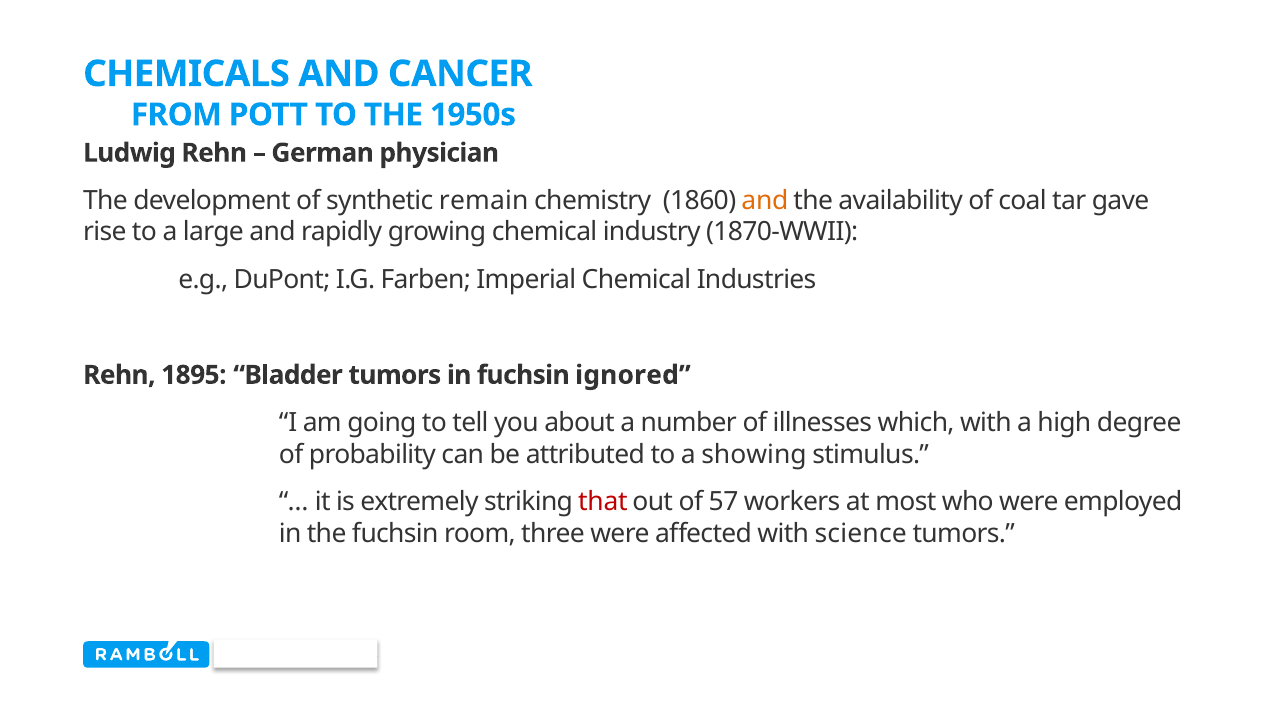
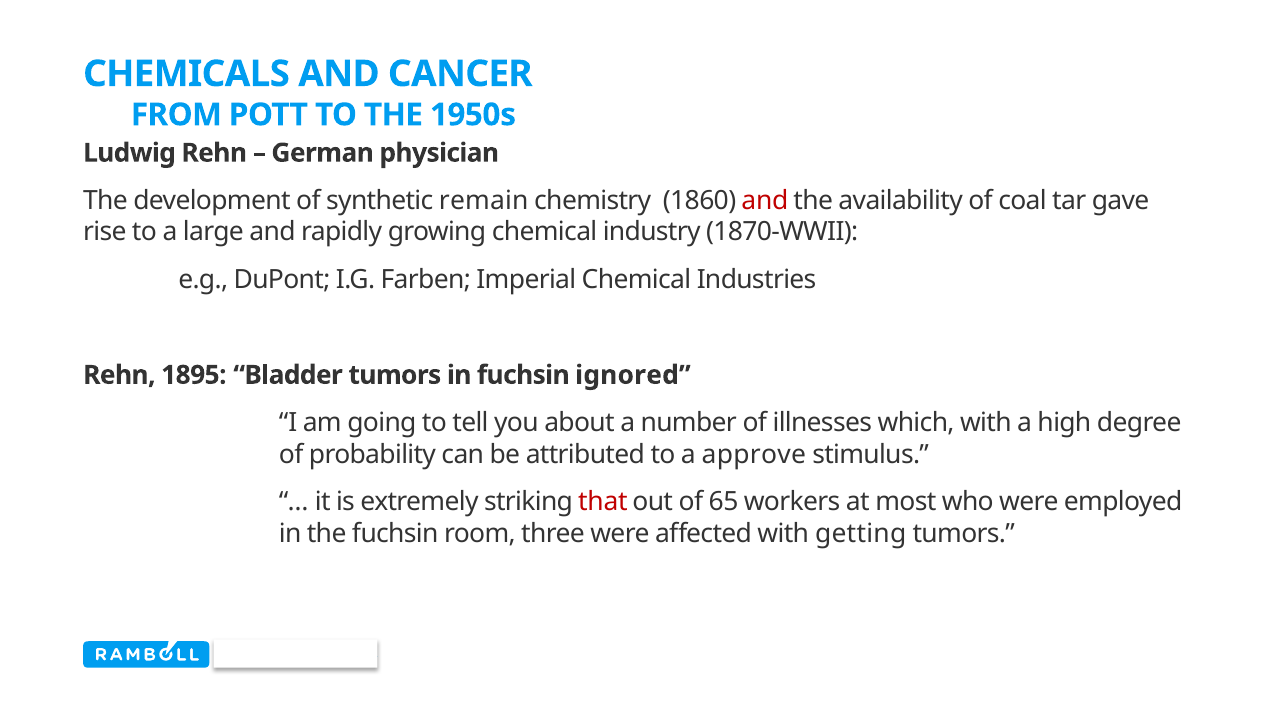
and at (765, 201) colour: orange -> red
showing: showing -> approve
57: 57 -> 65
science: science -> getting
